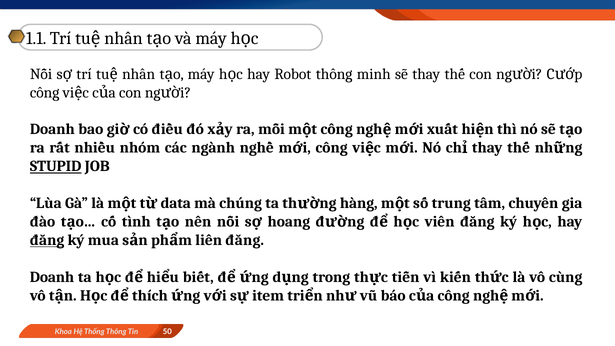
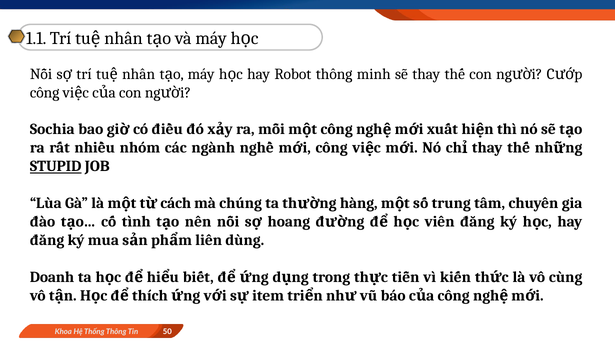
Doanh at (52, 129): Doanh -> Sochia
data: data -> cách
đăng at (47, 240) underline: present -> none
liên đăng: đăng -> dùng
